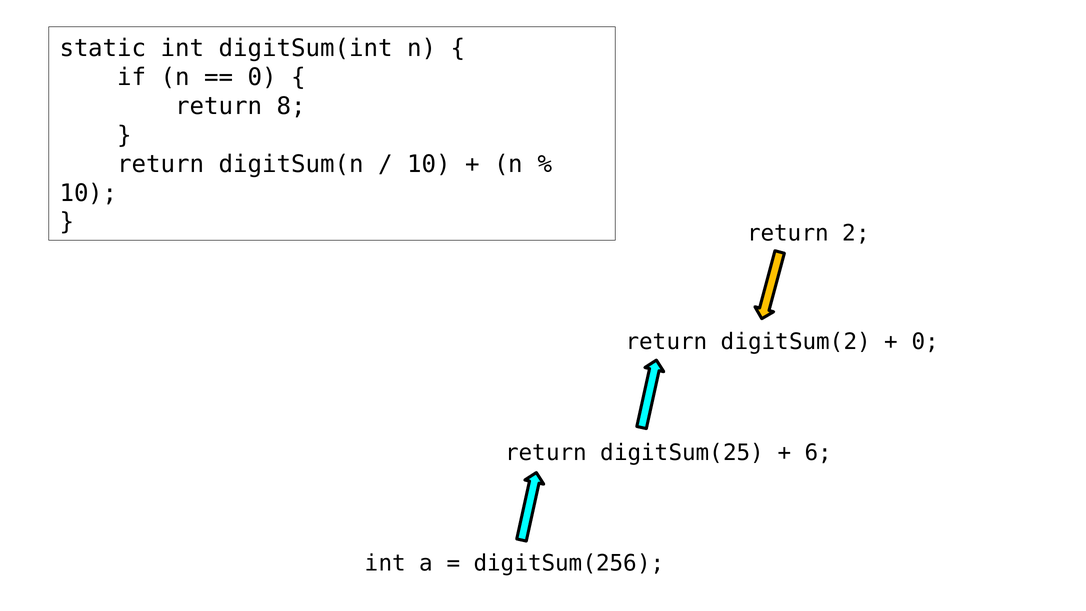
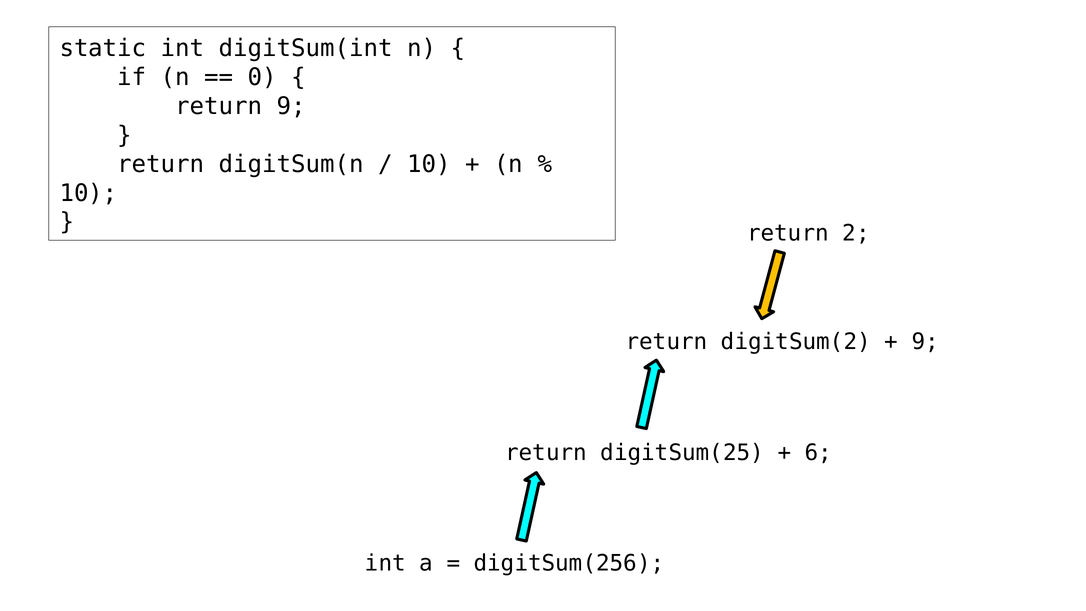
return 8: 8 -> 9
0 at (925, 342): 0 -> 9
